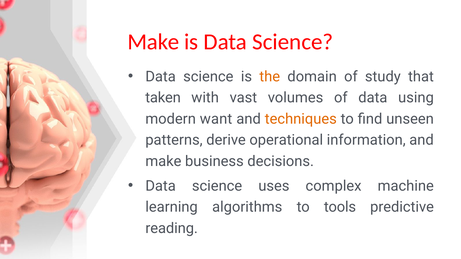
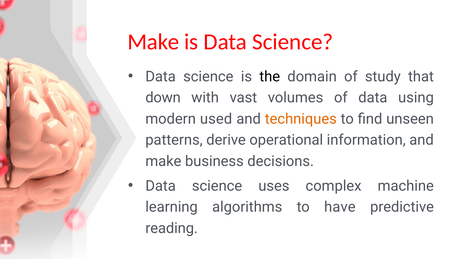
the colour: orange -> black
taken: taken -> down
want: want -> used
tools: tools -> have
